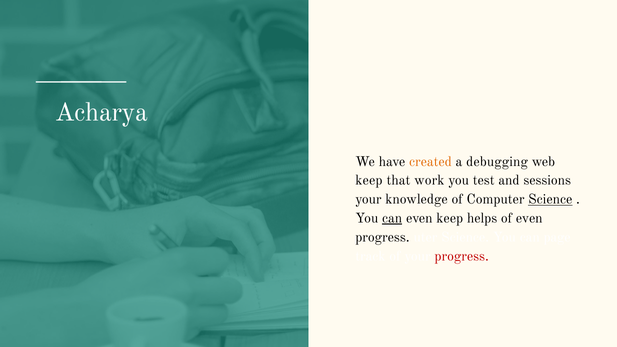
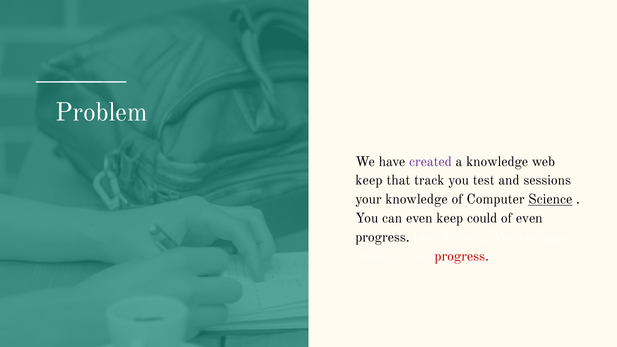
Acharya: Acharya -> Problem
created colour: orange -> purple
a debugging: debugging -> knowledge
that work: work -> track
can at (392, 218) underline: present -> none
helps: helps -> could
